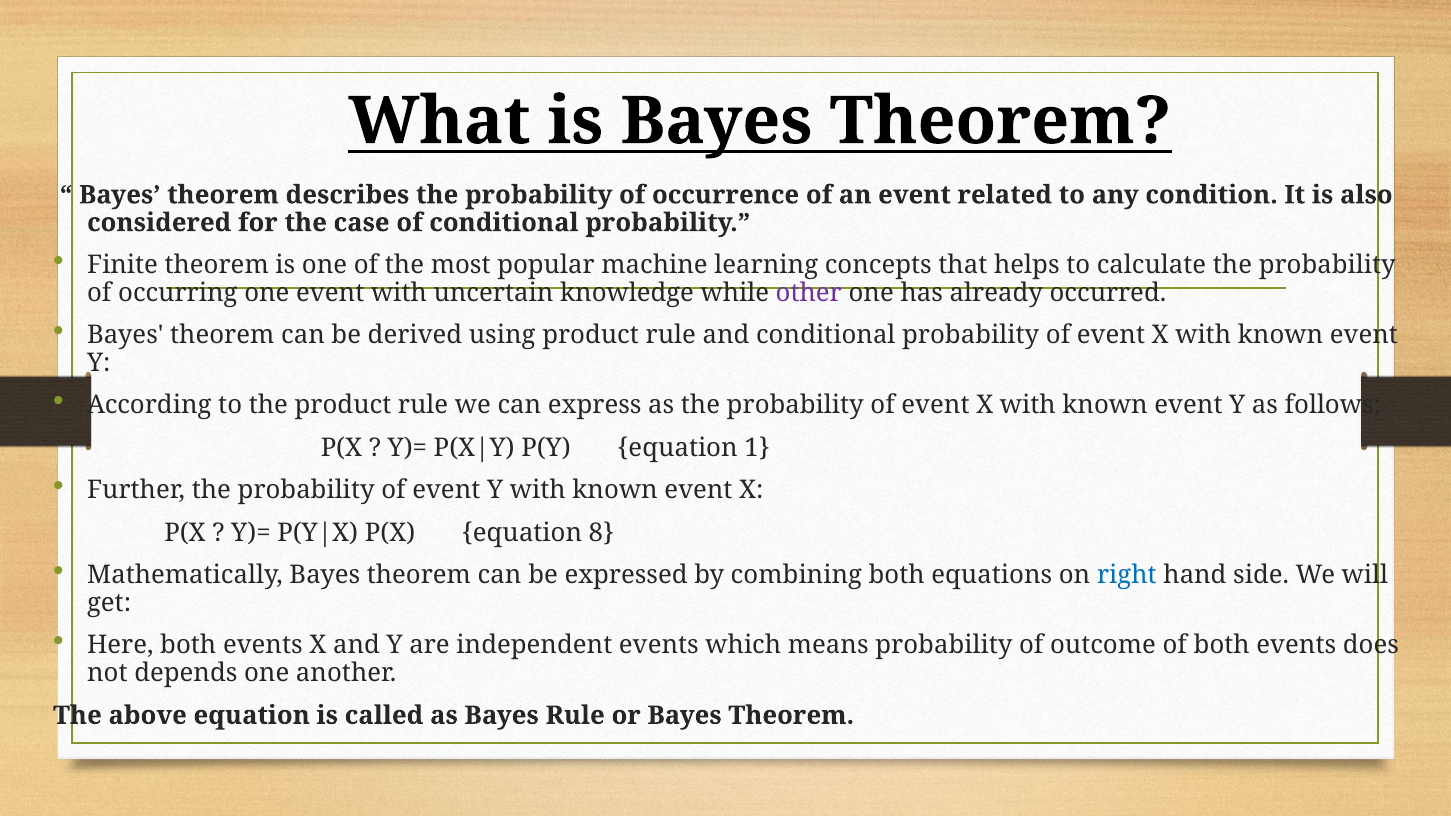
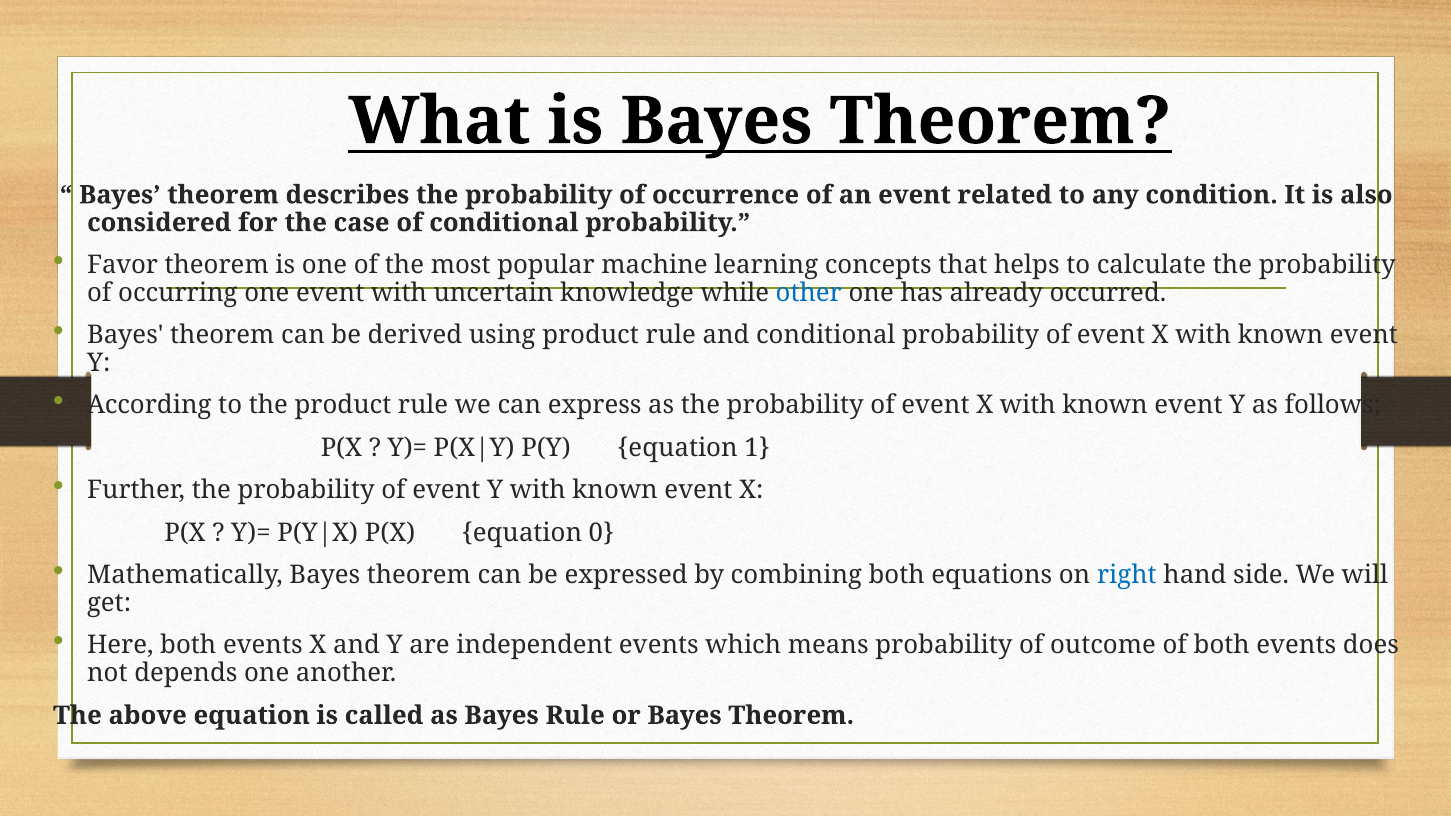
Finite: Finite -> Favor
other colour: purple -> blue
8: 8 -> 0
